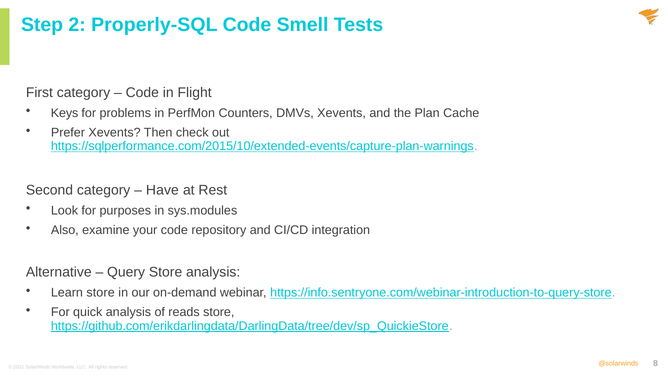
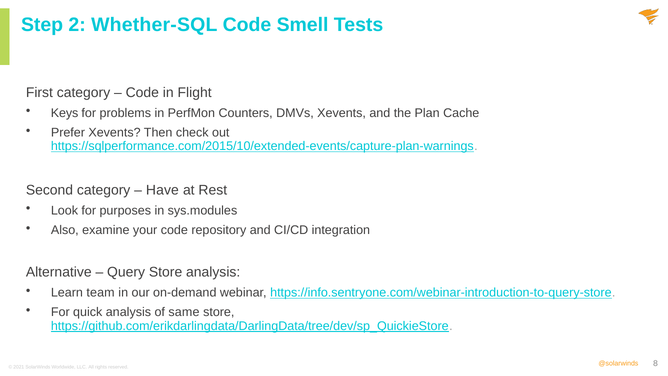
Properly-SQL: Properly-SQL -> Whether-SQL
Learn store: store -> team
reads: reads -> same
